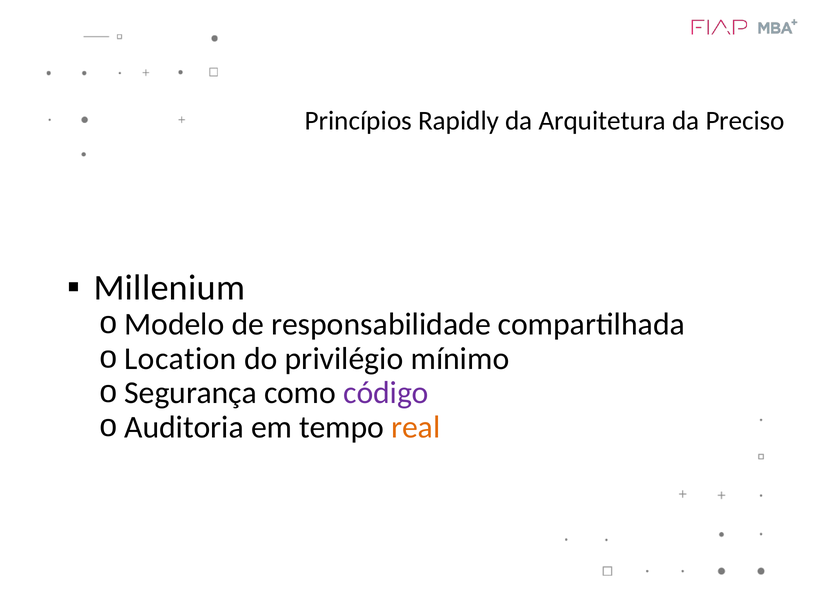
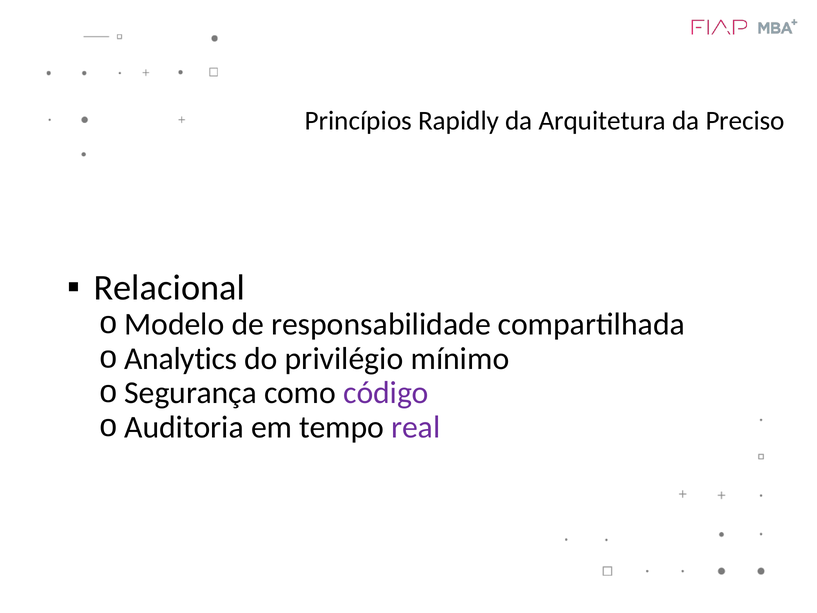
Millenium: Millenium -> Relacional
Location: Location -> Analytics
real colour: orange -> purple
